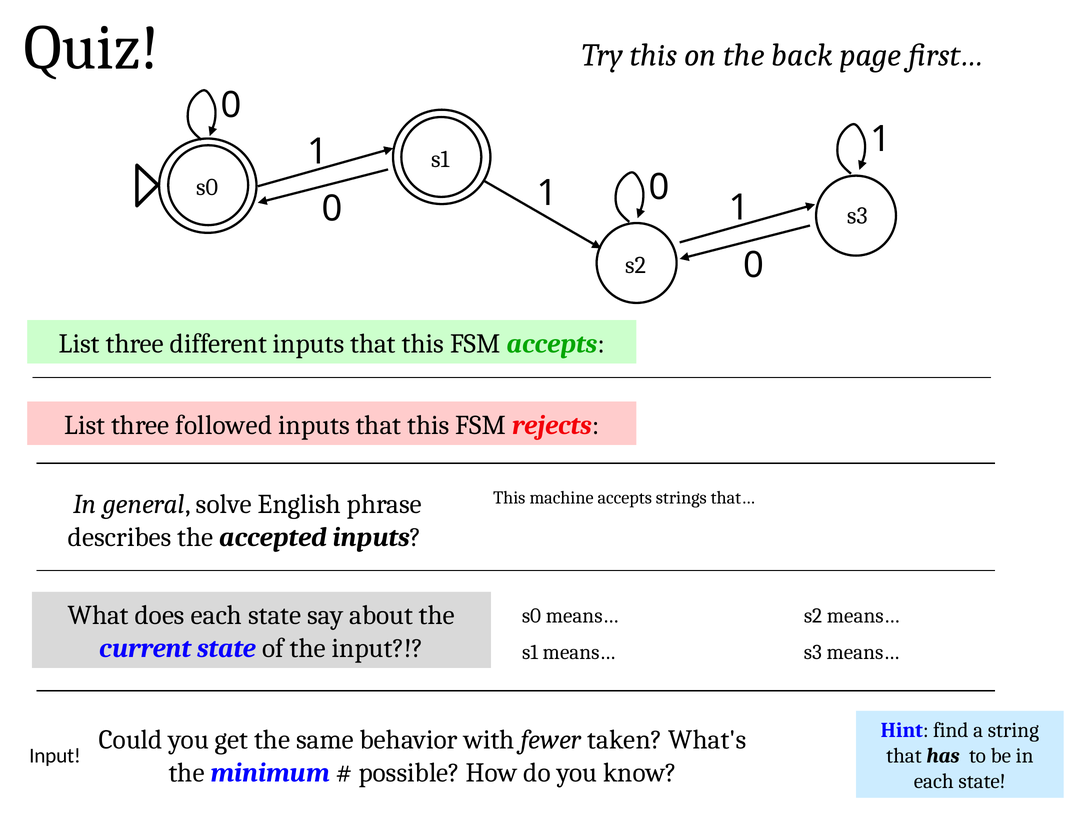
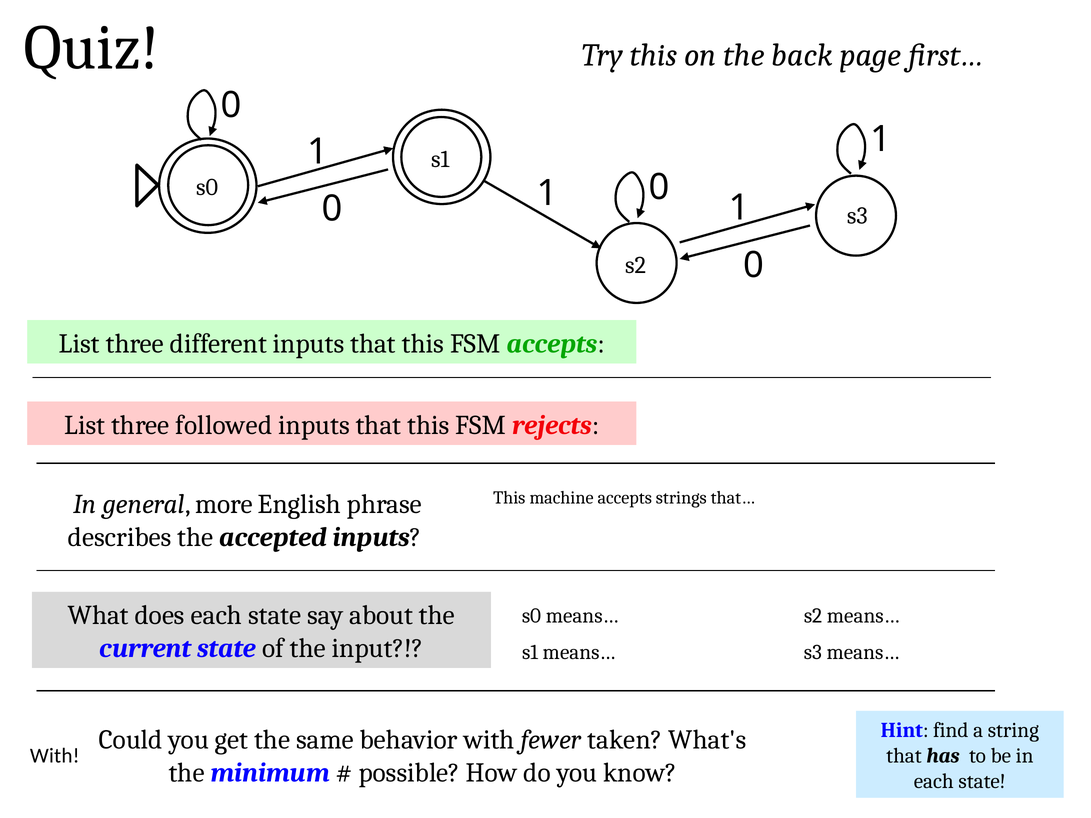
solve: solve -> more
Input at (55, 756): Input -> With
